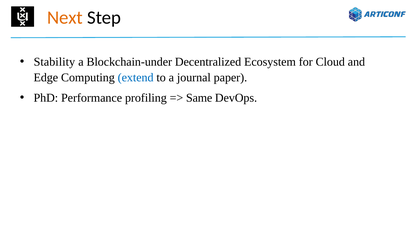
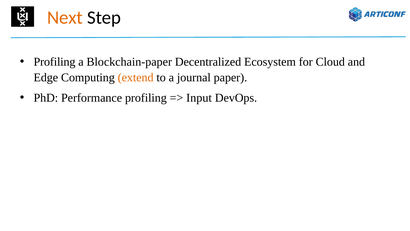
Stability at (54, 62): Stability -> Profiling
Blockchain-under: Blockchain-under -> Blockchain-paper
extend colour: blue -> orange
Same: Same -> Input
